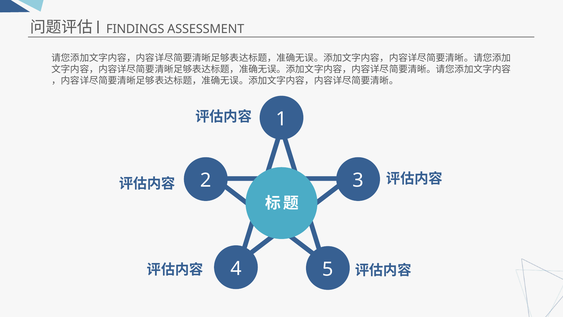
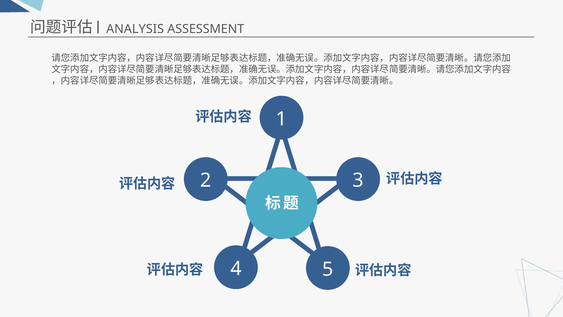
FINDINGS: FINDINGS -> ANALYSIS
